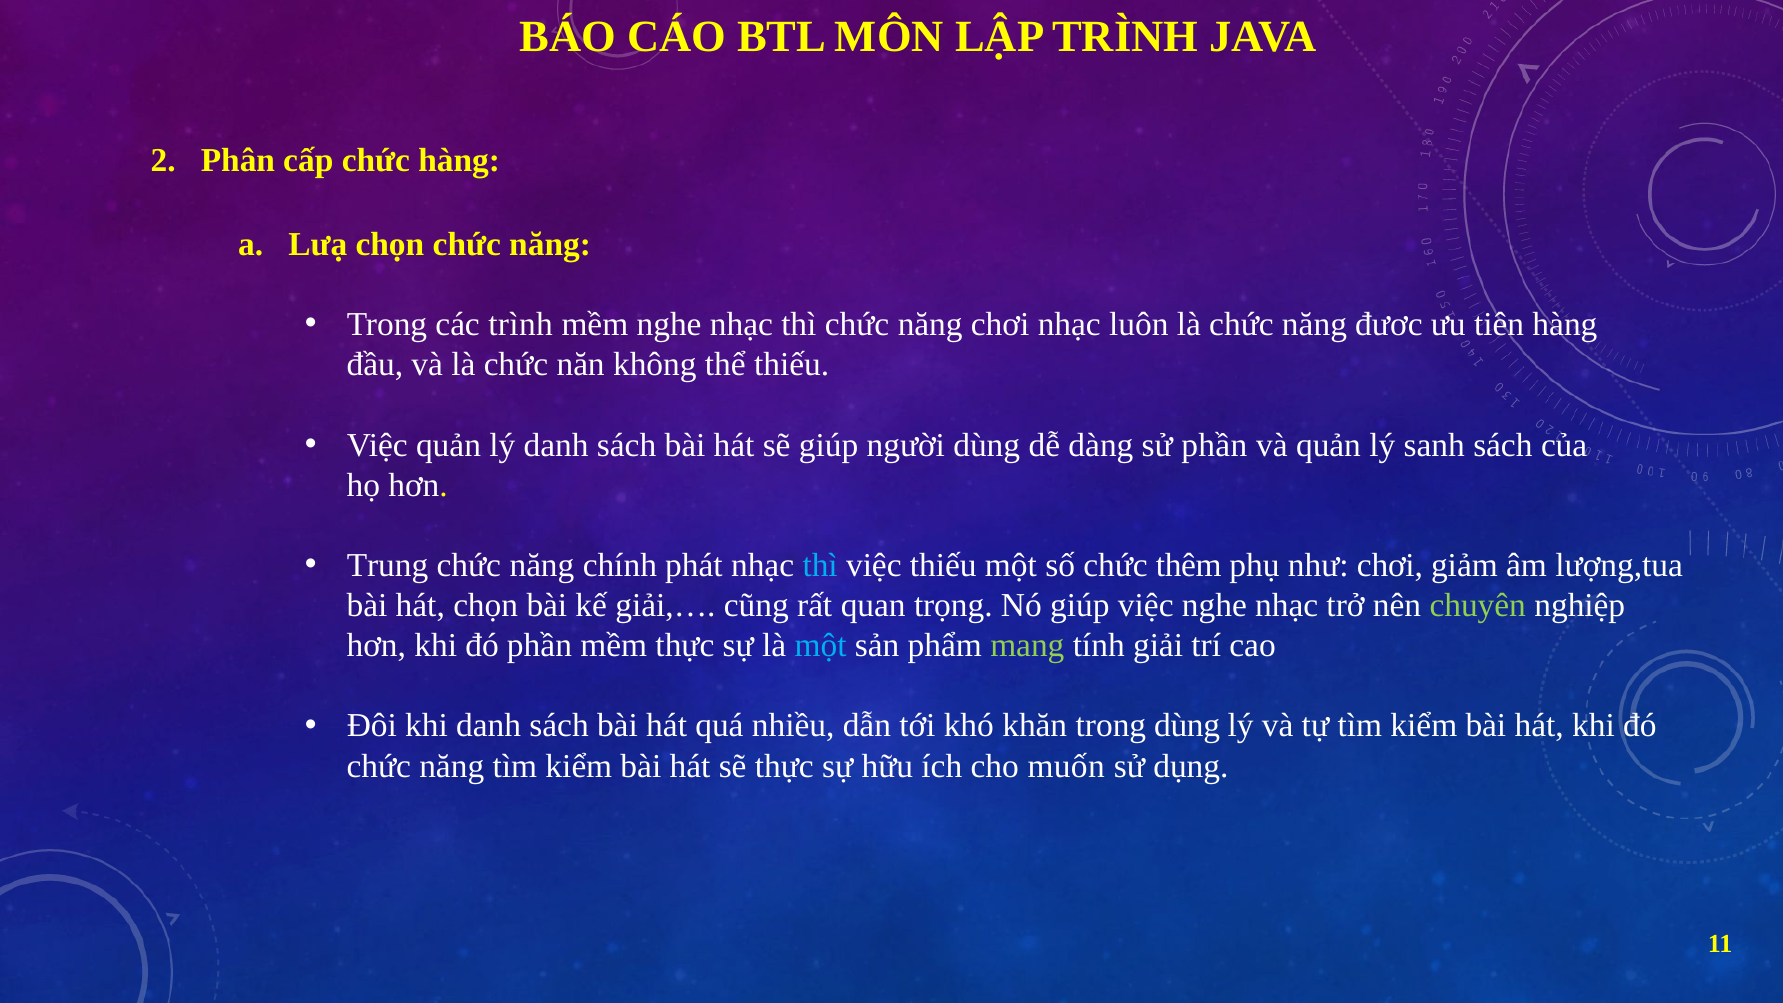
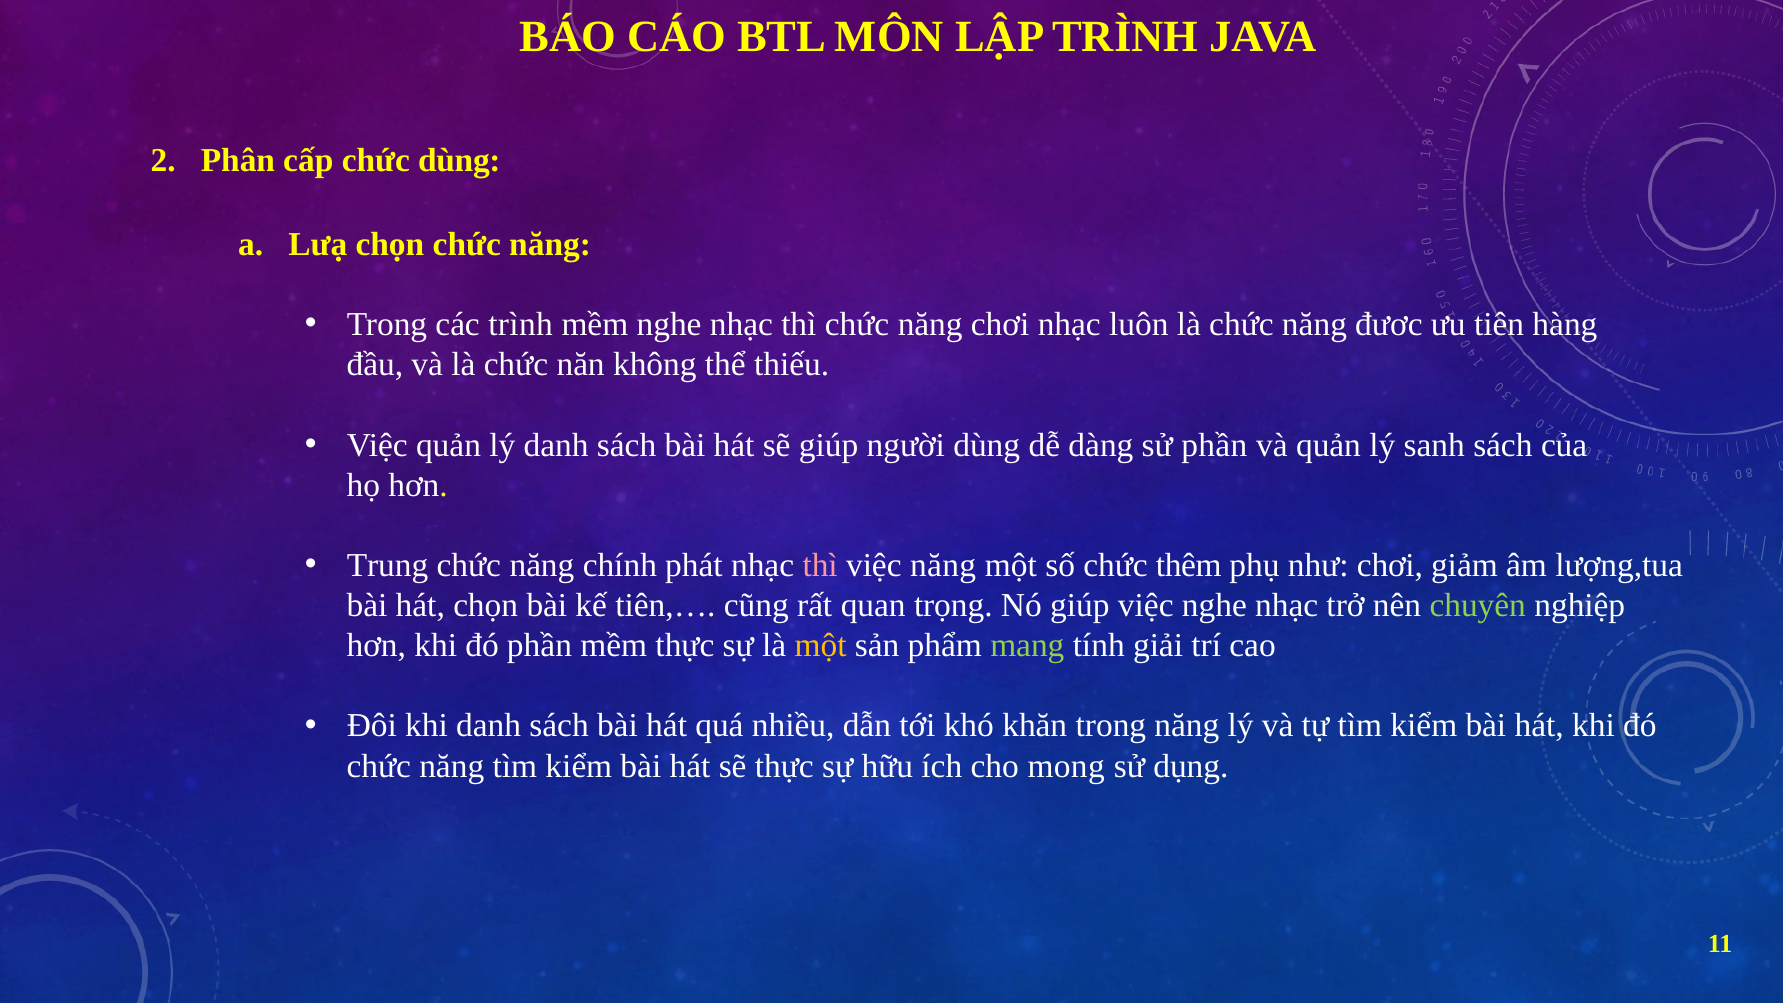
chức hàng: hàng -> dùng
thì at (820, 565) colour: light blue -> pink
việc thiếu: thiếu -> năng
giải,…: giải,… -> tiên,…
một at (821, 646) colour: light blue -> yellow
trong dùng: dùng -> năng
muốn: muốn -> mong
